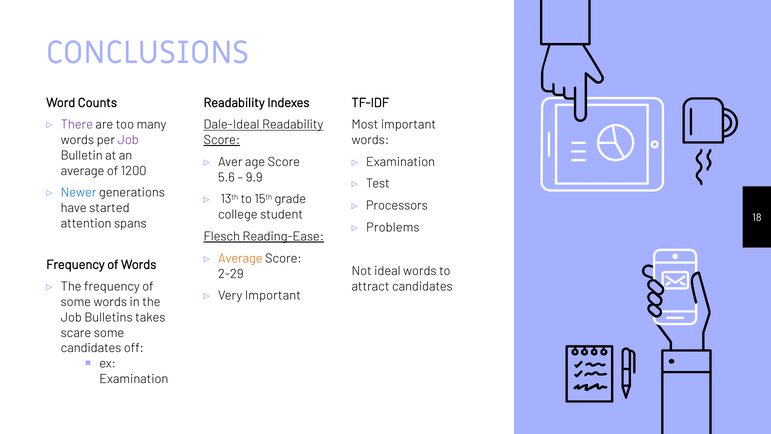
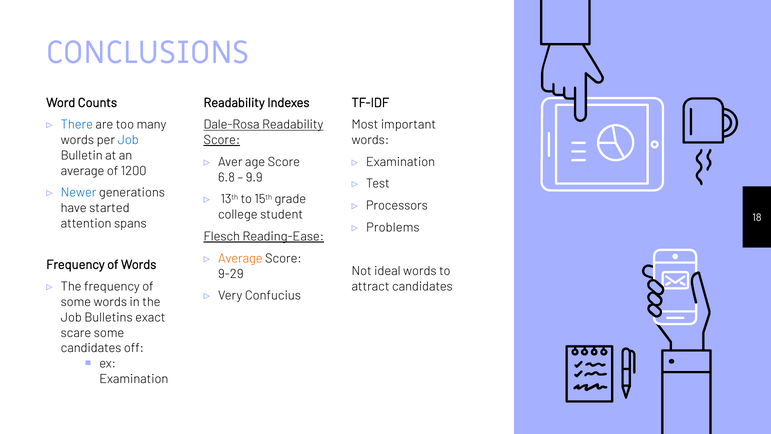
There colour: purple -> blue
Dale-Ideal: Dale-Ideal -> Dale-Rosa
Job at (128, 140) colour: purple -> blue
5.6: 5.6 -> 6.8
2-29: 2-29 -> 9-29
Very Important: Important -> Confucius
takes: takes -> exact
